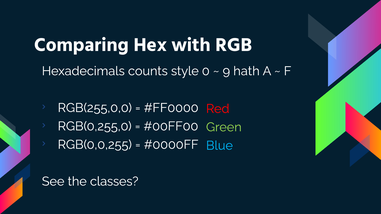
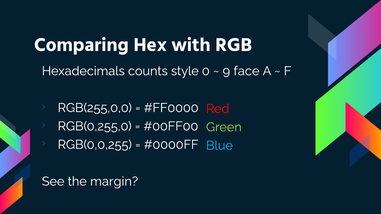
hath: hath -> face
classes: classes -> margin
